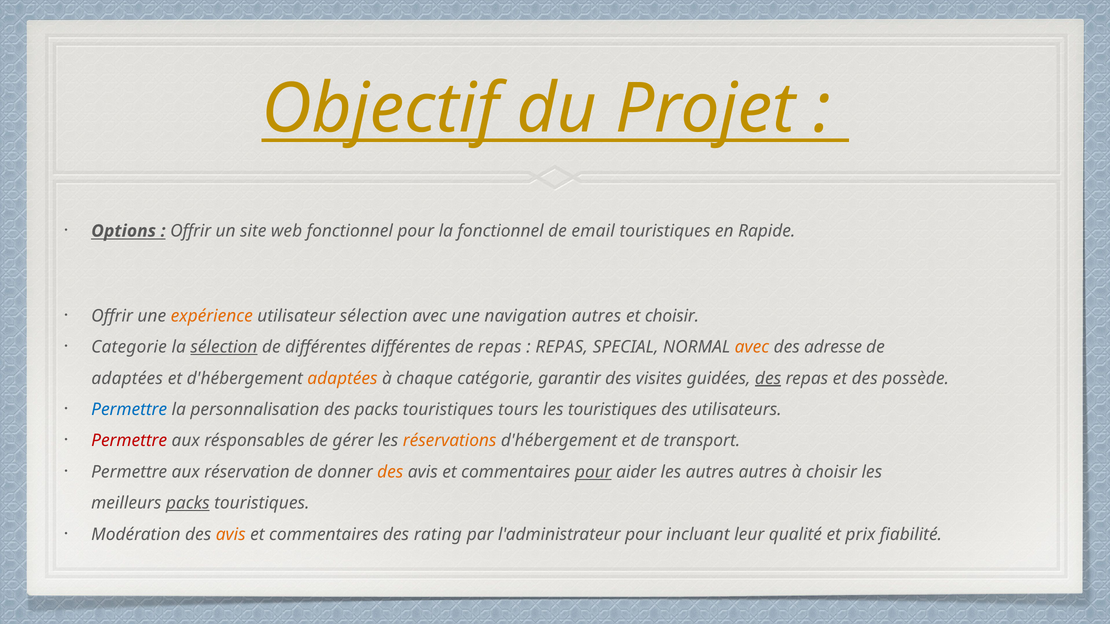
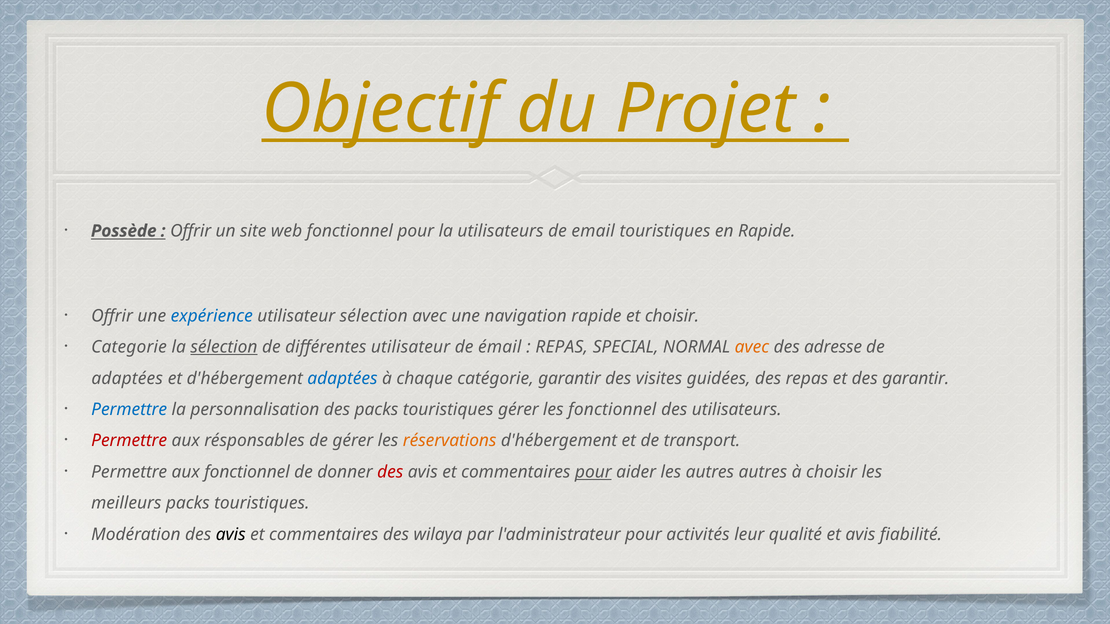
Options: Options -> Possède
la fonctionnel: fonctionnel -> utilisateurs
expérience colour: orange -> blue
navigation autres: autres -> rapide
différentes différentes: différentes -> utilisateur
de repas: repas -> émail
adaptées at (342, 379) colour: orange -> blue
des at (768, 379) underline: present -> none
des possède: possède -> garantir
touristiques tours: tours -> gérer
les touristiques: touristiques -> fonctionnel
aux réservation: réservation -> fonctionnel
des at (390, 472) colour: orange -> red
packs at (188, 503) underline: present -> none
avis at (231, 535) colour: orange -> black
rating: rating -> wilaya
incluant: incluant -> activités
et prix: prix -> avis
